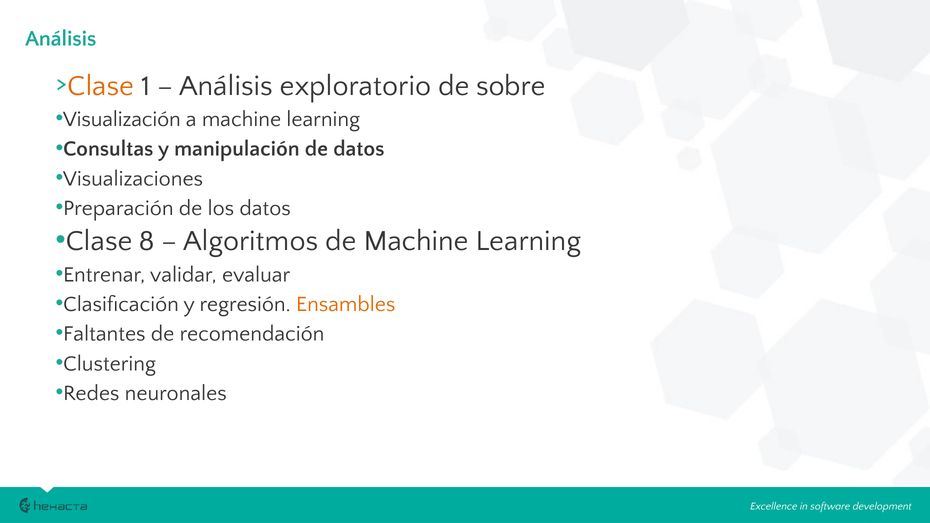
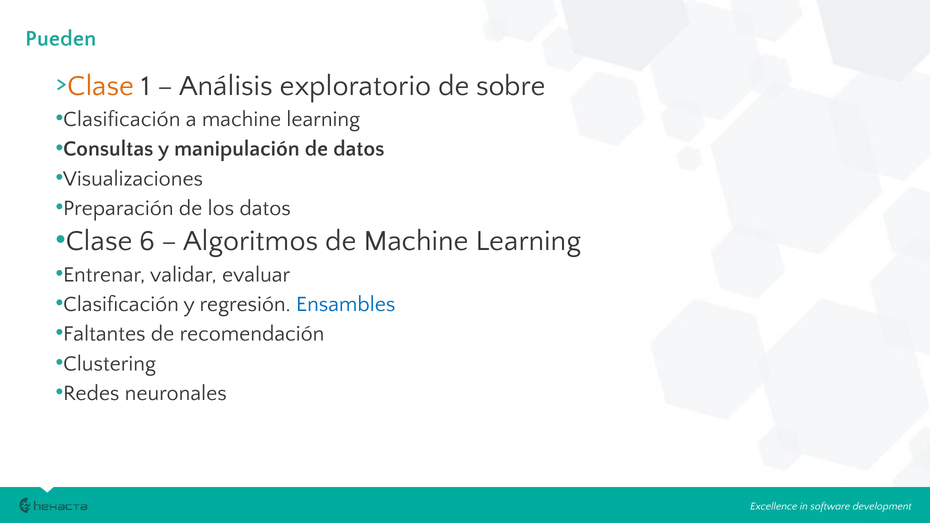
Análisis at (61, 39): Análisis -> Pueden
Visualización at (122, 119): Visualización -> Clasificación
8: 8 -> 6
Ensambles colour: orange -> blue
